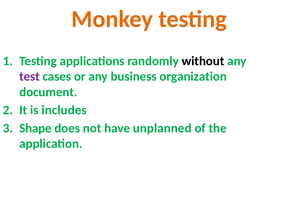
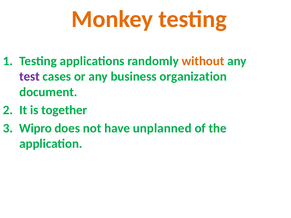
without colour: black -> orange
includes: includes -> together
Shape: Shape -> Wipro
